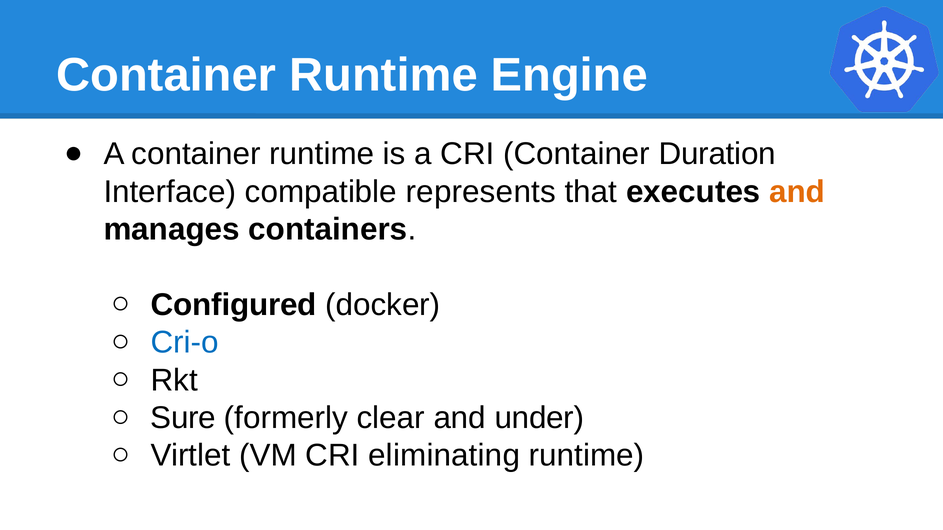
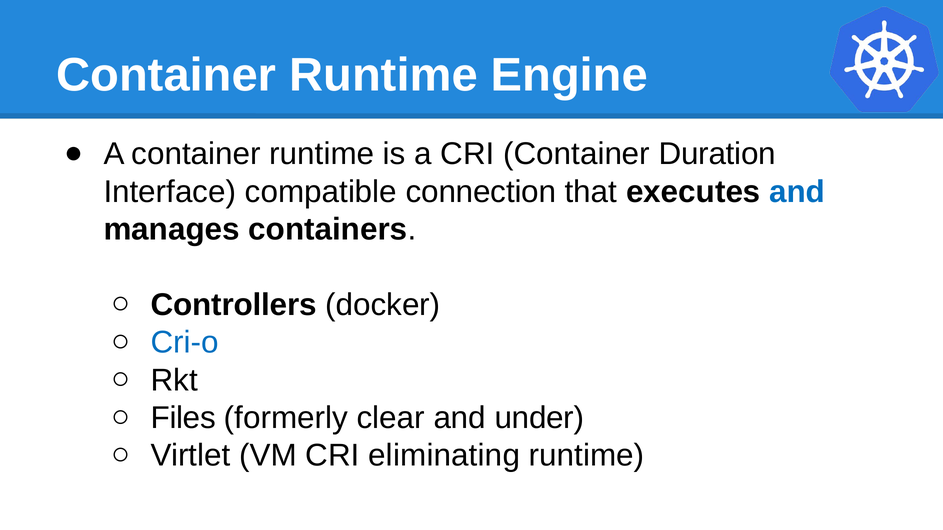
represents: represents -> connection
and at (797, 192) colour: orange -> blue
Configured: Configured -> Controllers
Sure: Sure -> Files
